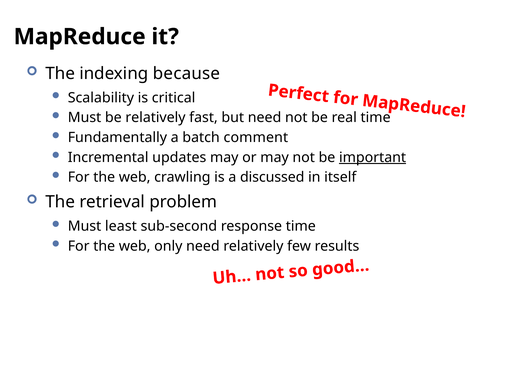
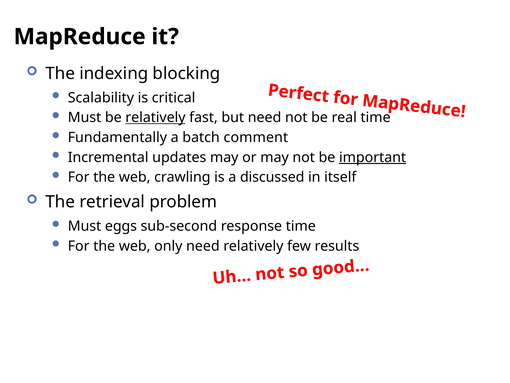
because: because -> blocking
relatively at (155, 117) underline: none -> present
least: least -> eggs
